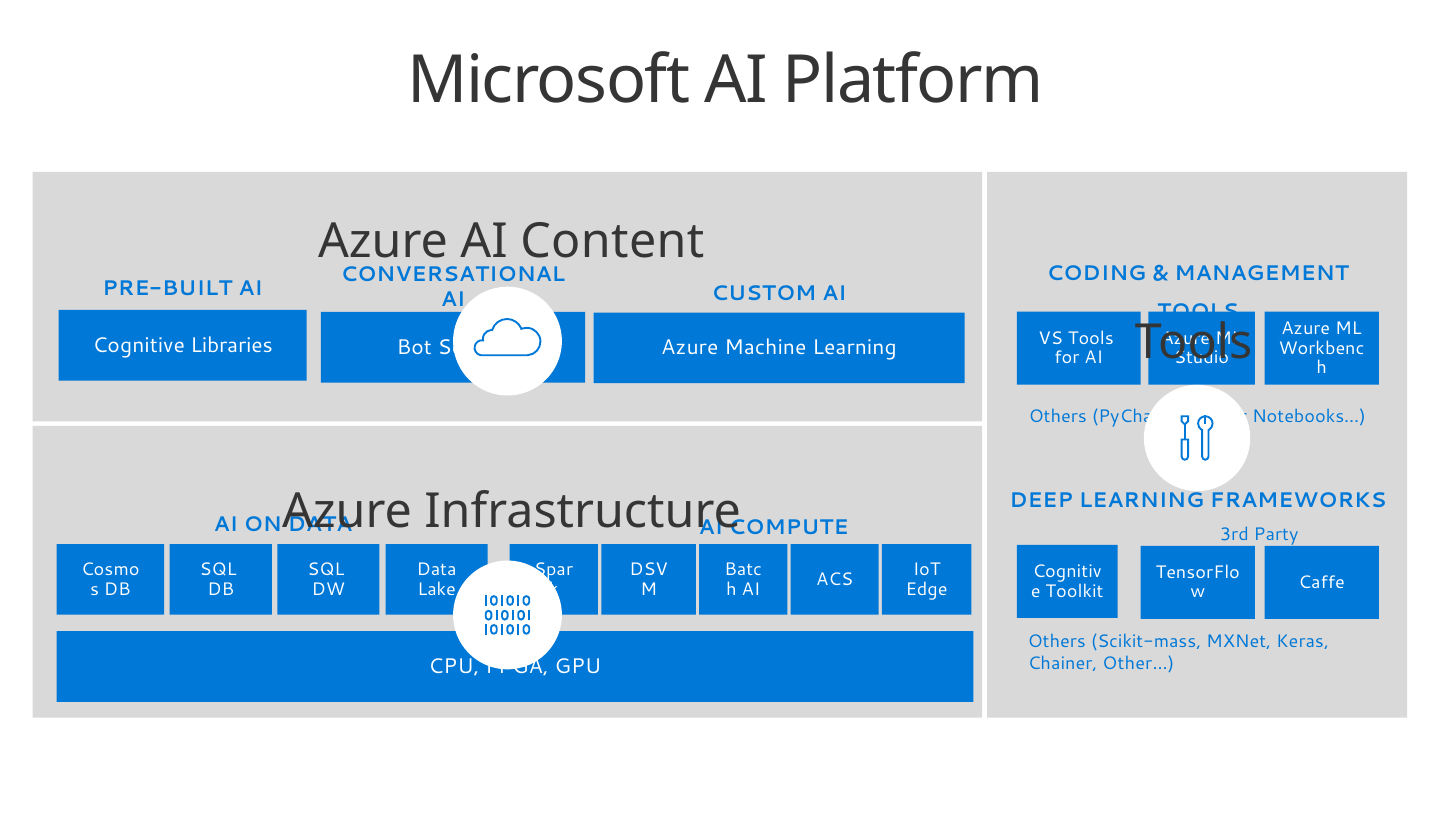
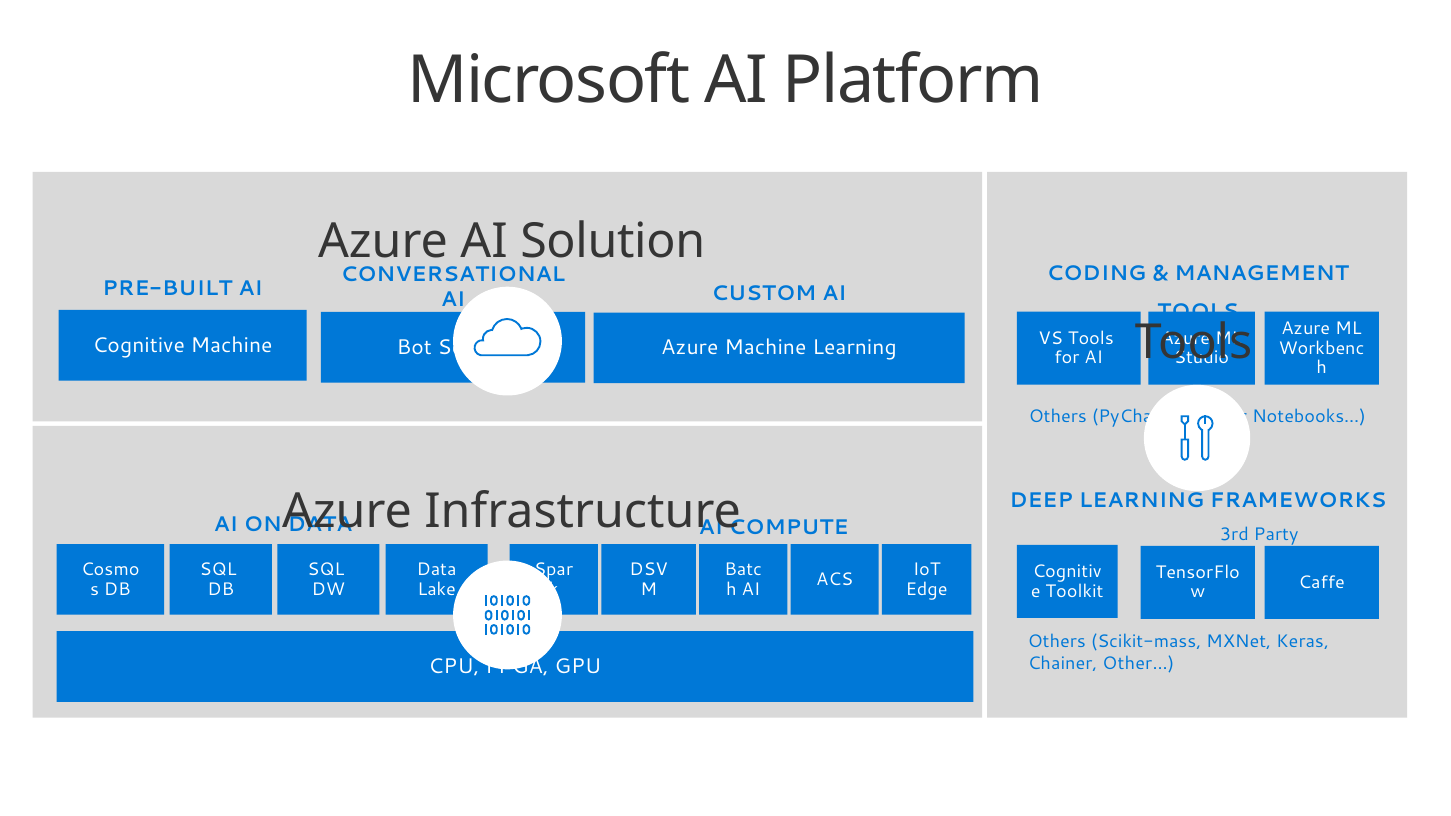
Content: Content -> Solution
Cognitive Libraries: Libraries -> Machine
